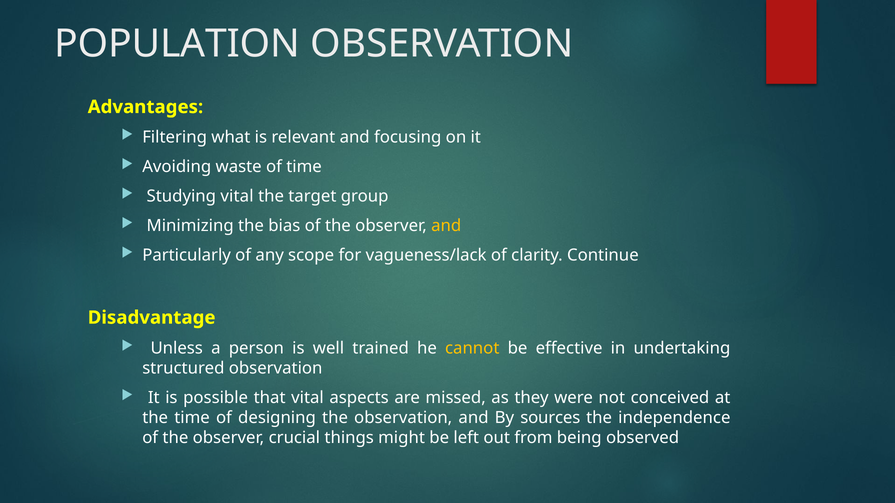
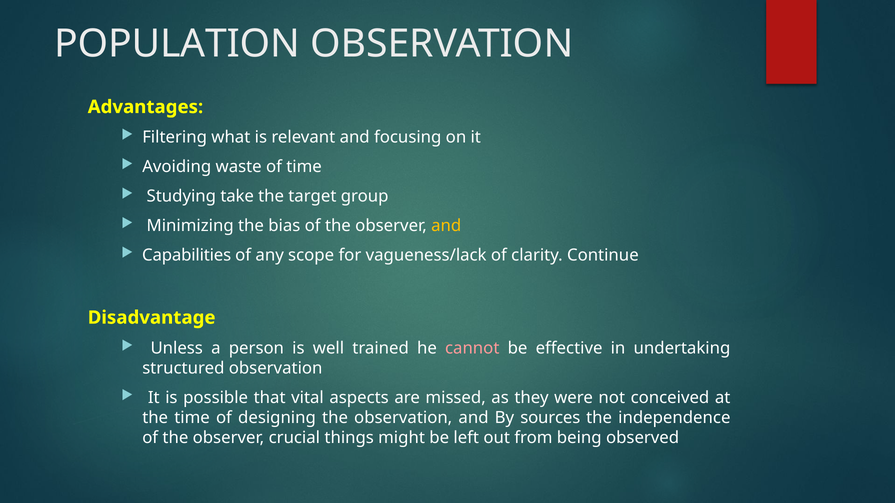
Studying vital: vital -> take
Particularly: Particularly -> Capabilities
cannot colour: yellow -> pink
